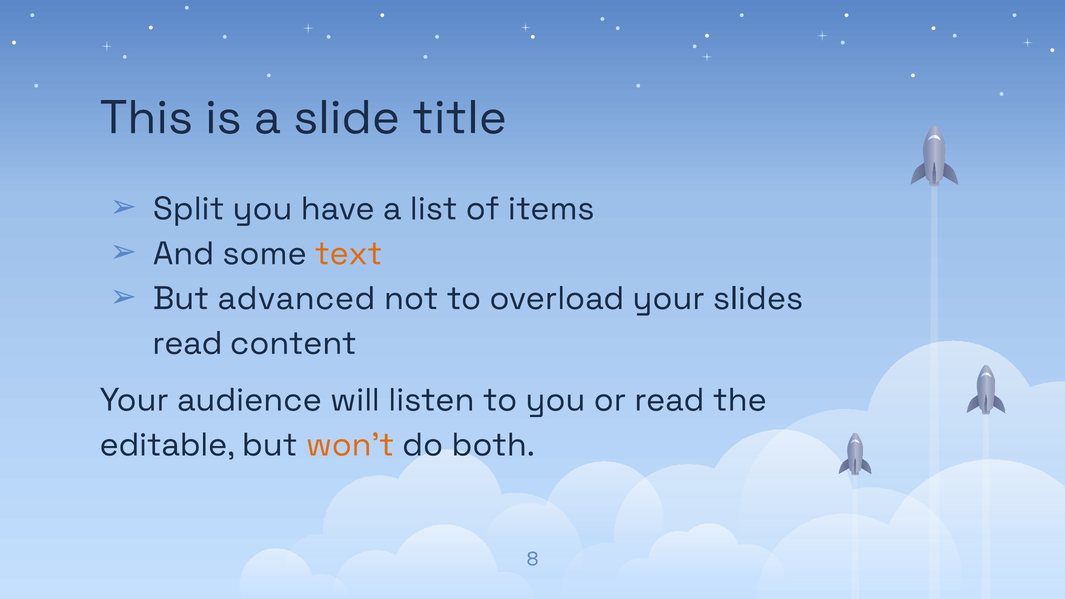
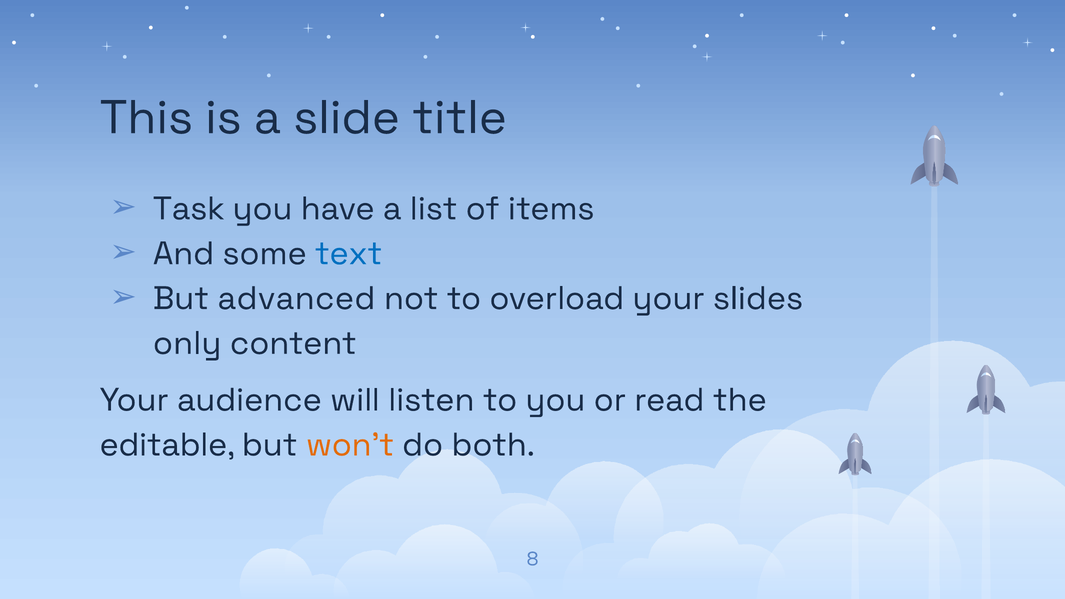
Split: Split -> Task
text colour: orange -> blue
read at (187, 343): read -> only
